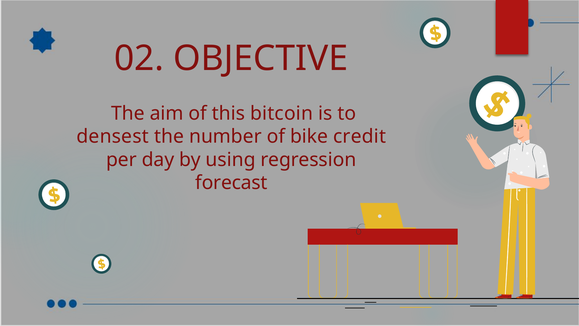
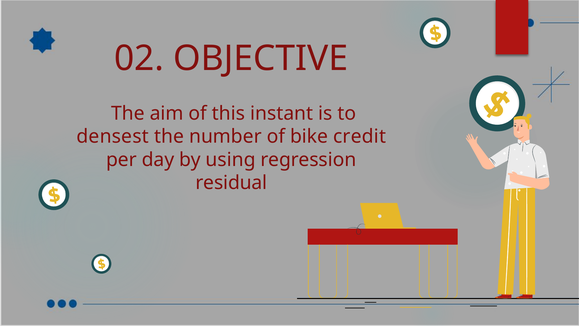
bitcoin: bitcoin -> instant
forecast: forecast -> residual
